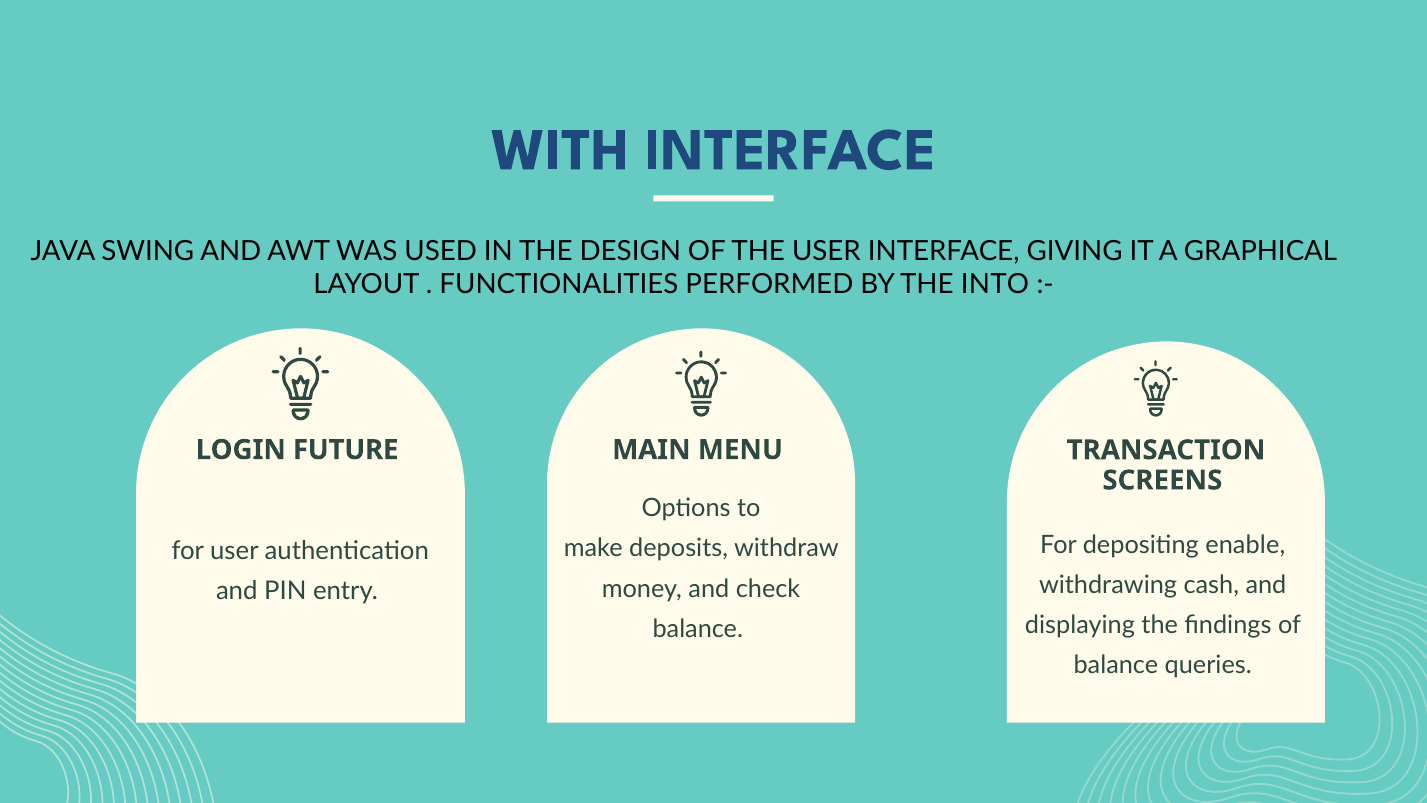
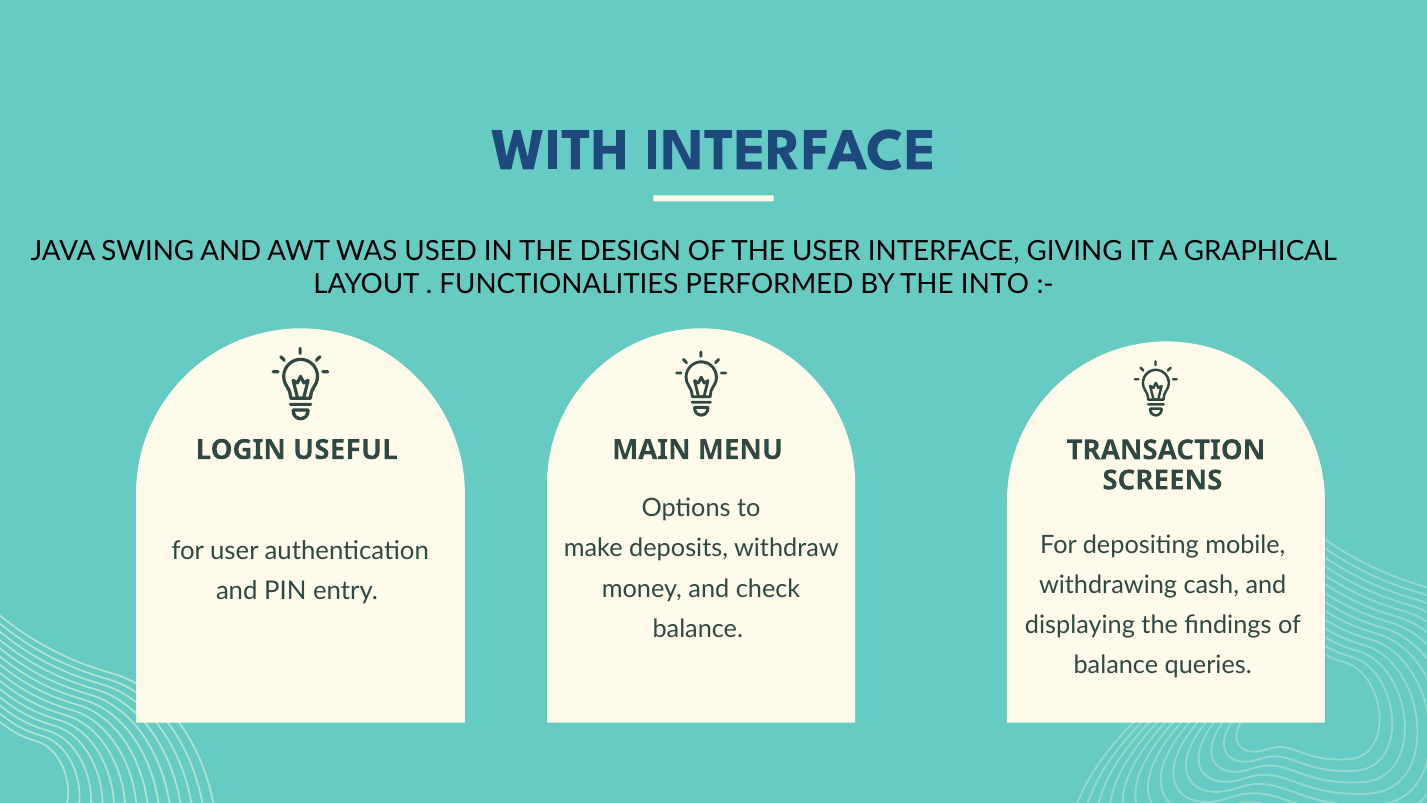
FUTURE: FUTURE -> USEFUL
enable: enable -> mobile
